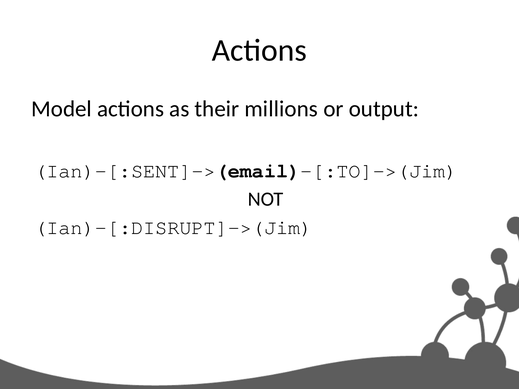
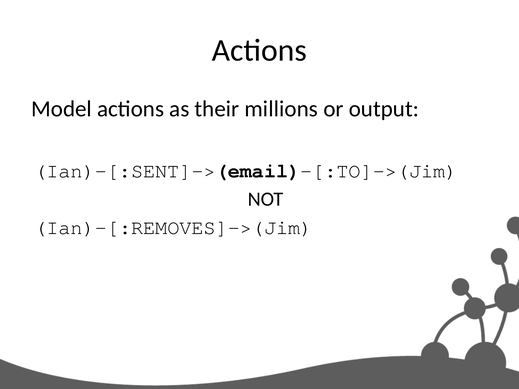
Ian)-[:DISRUPT]->(Jim: Ian)-[:DISRUPT]->(Jim -> Ian)-[:REMOVES]->(Jim
